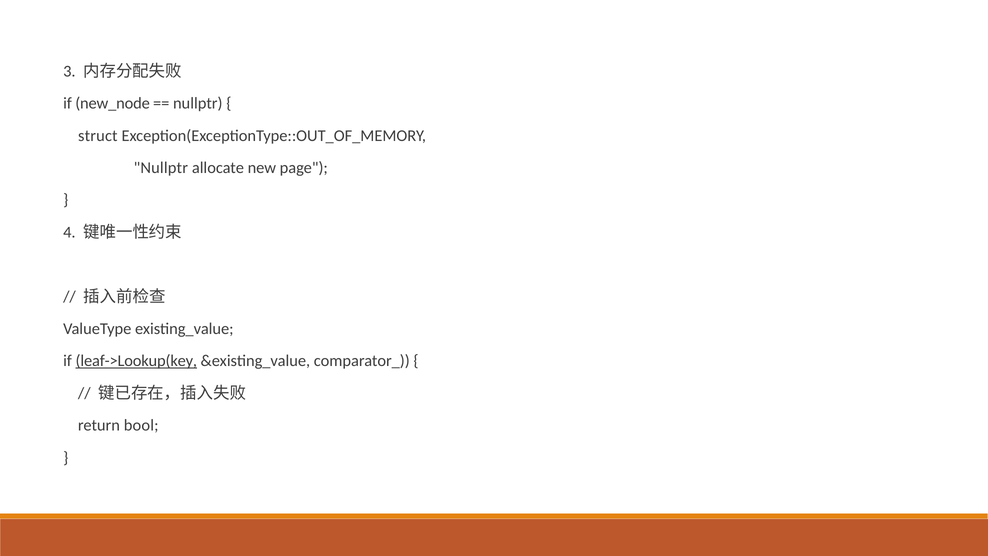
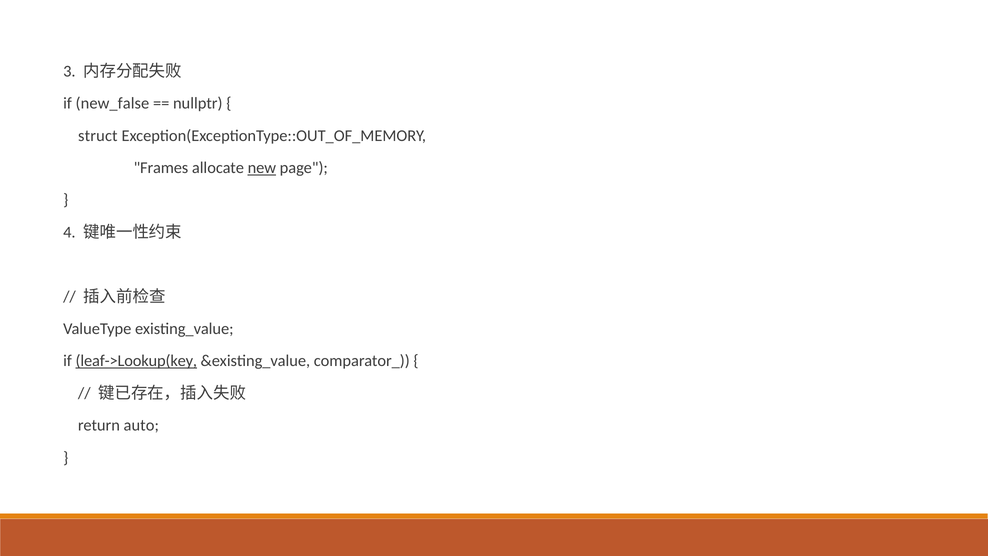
new_node: new_node -> new_false
Nullptr at (161, 168): Nullptr -> Frames
new underline: none -> present
bool: bool -> auto
